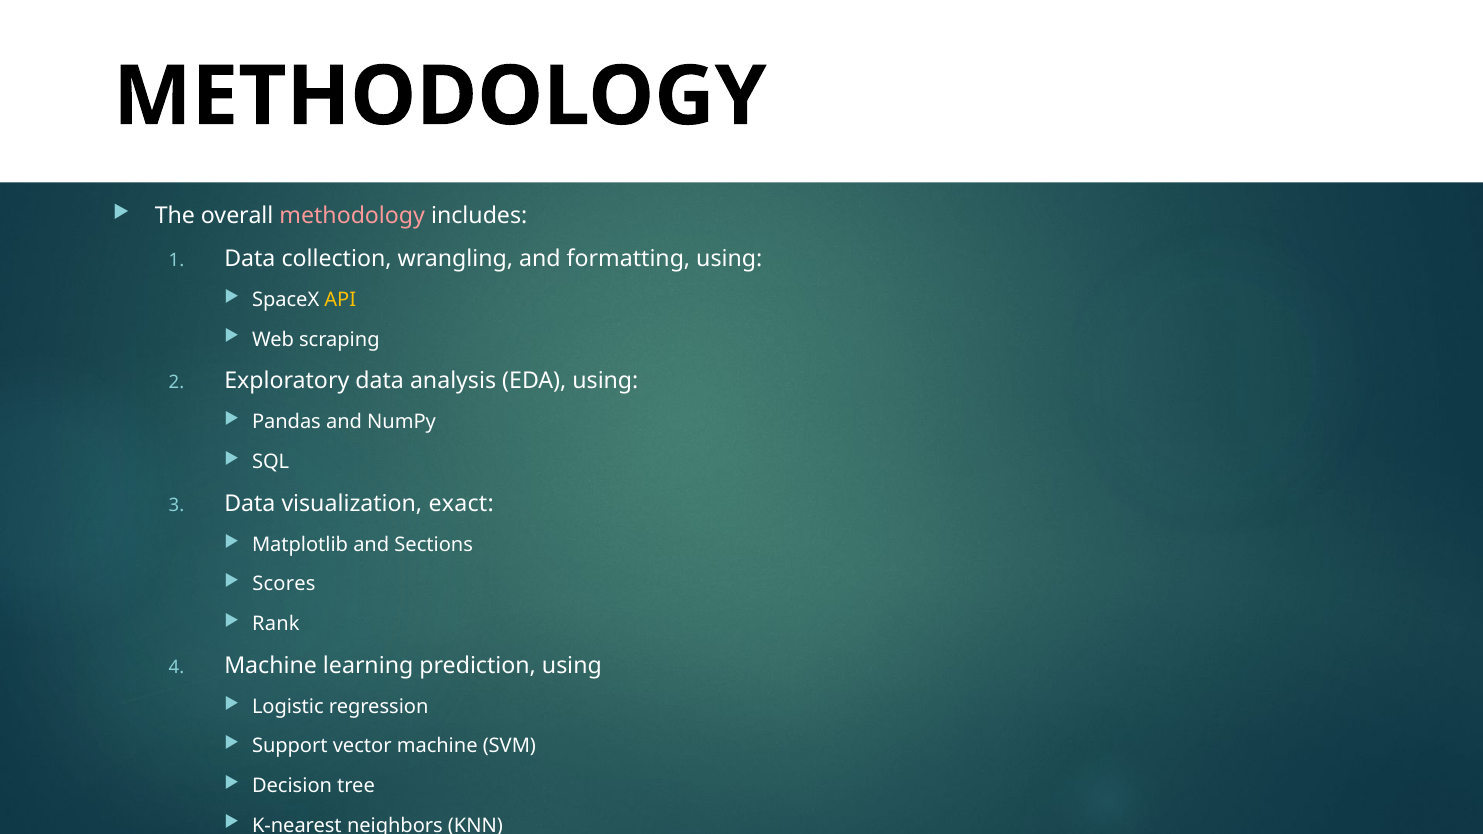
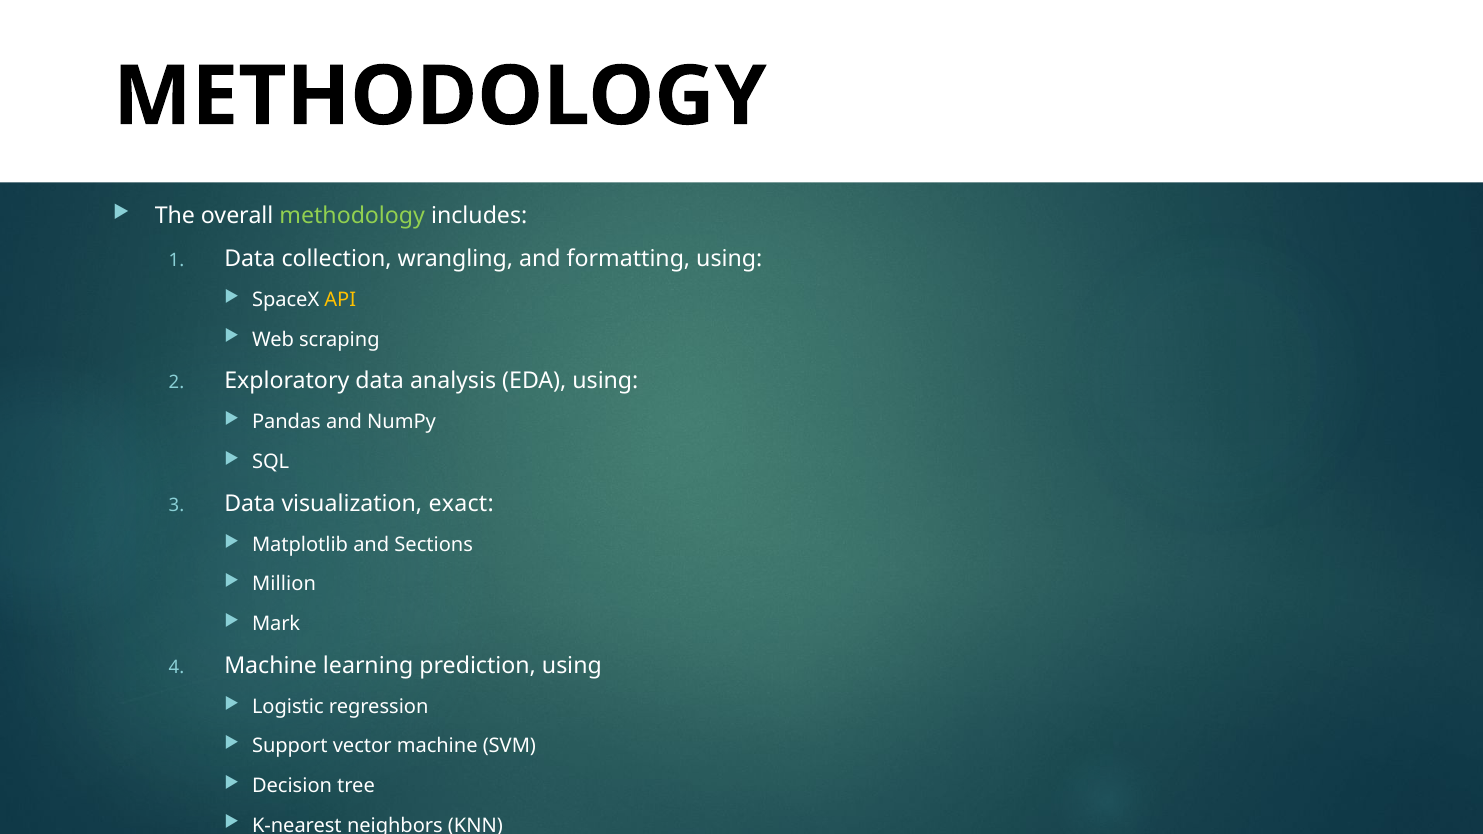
methodology at (352, 216) colour: pink -> light green
Scores: Scores -> Million
Rank: Rank -> Mark
